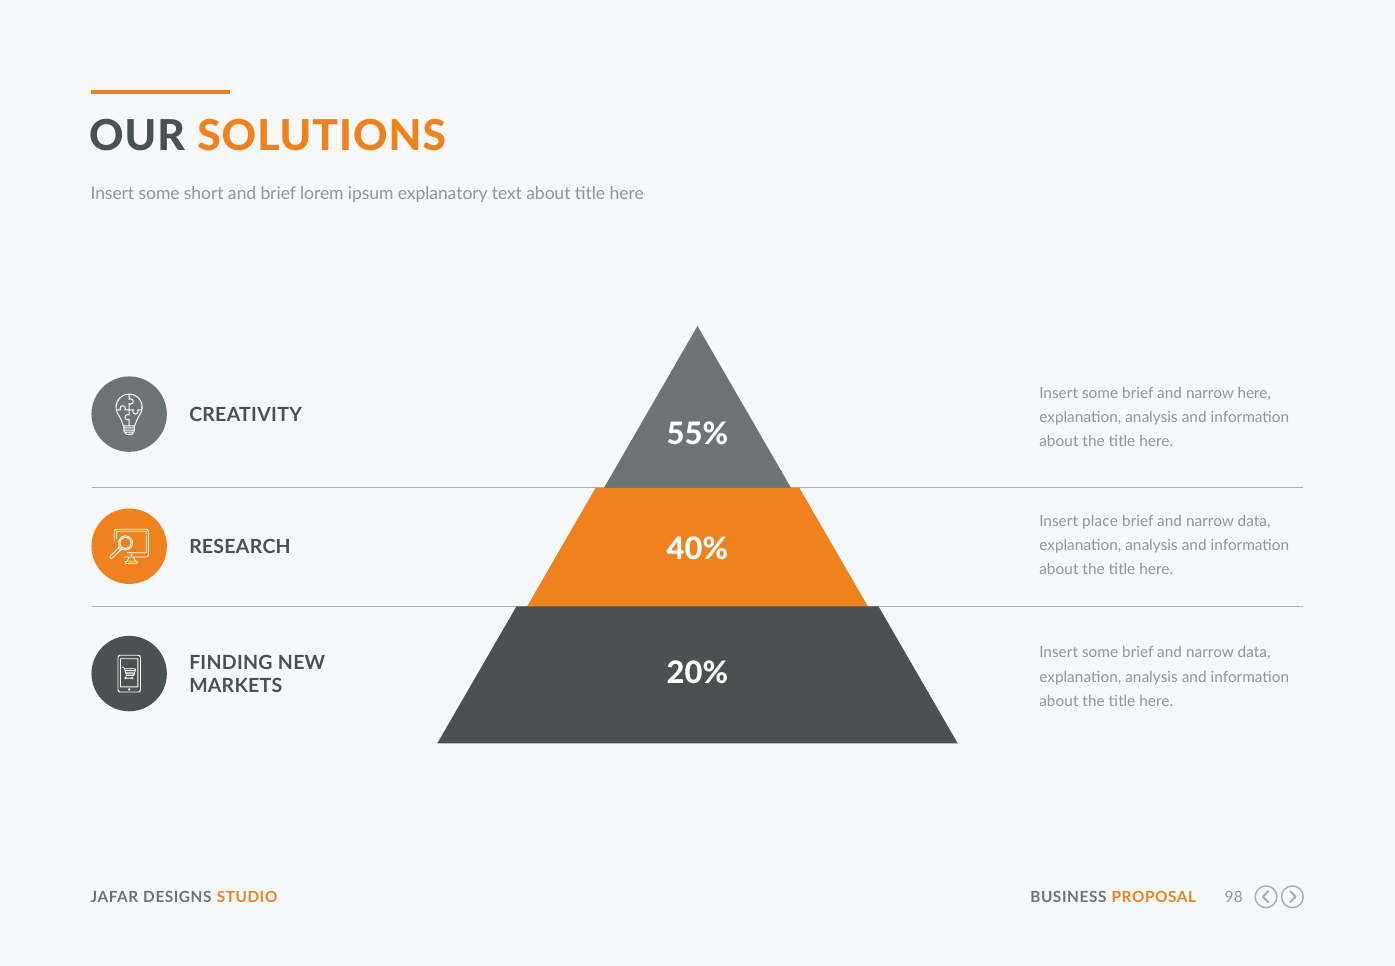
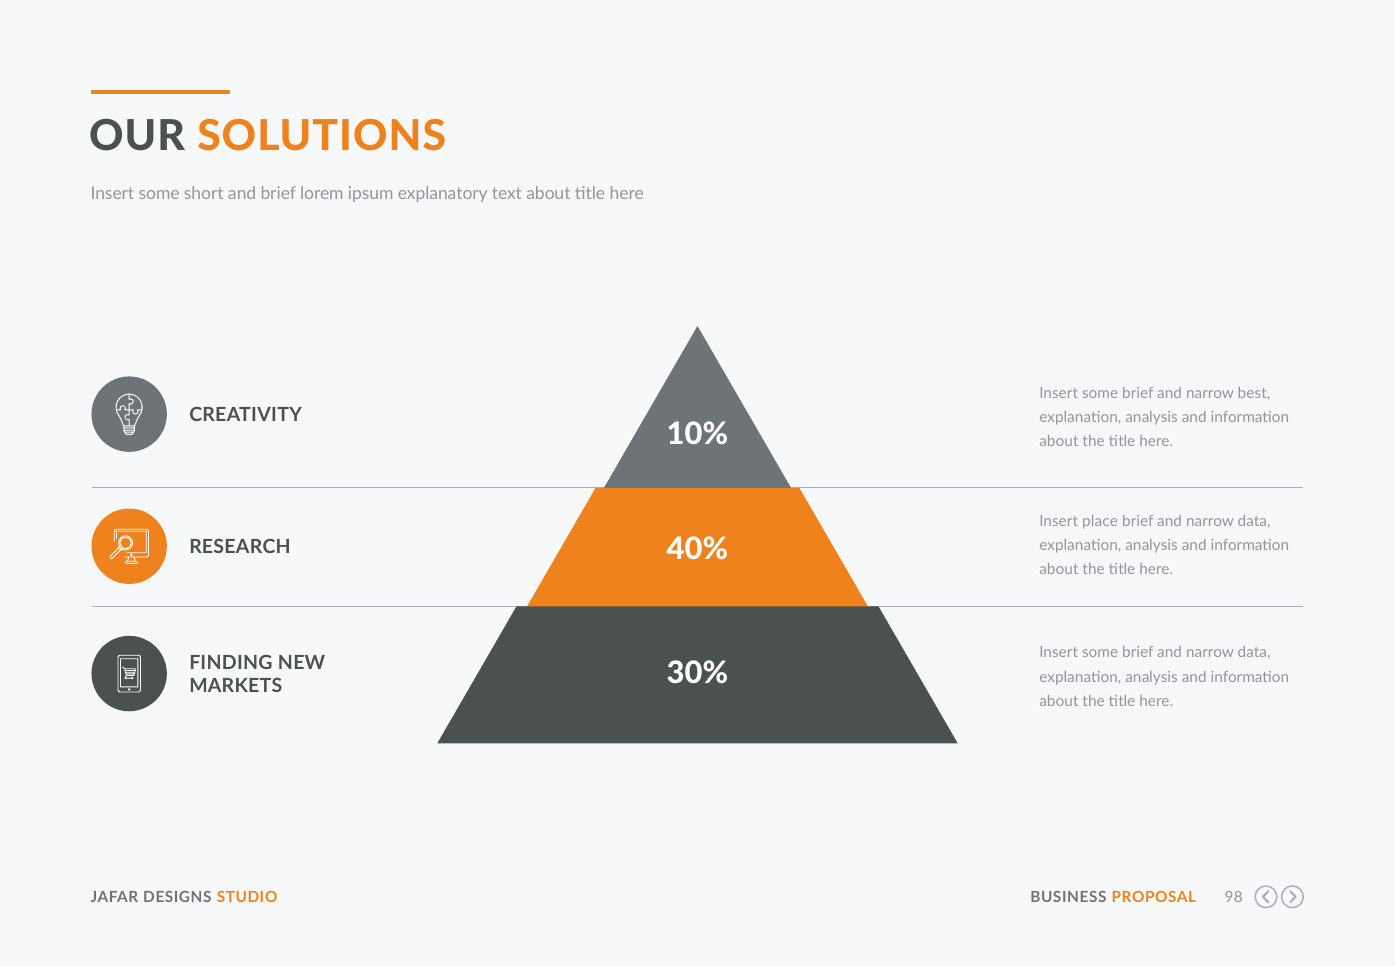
narrow here: here -> best
55%: 55% -> 10%
20%: 20% -> 30%
